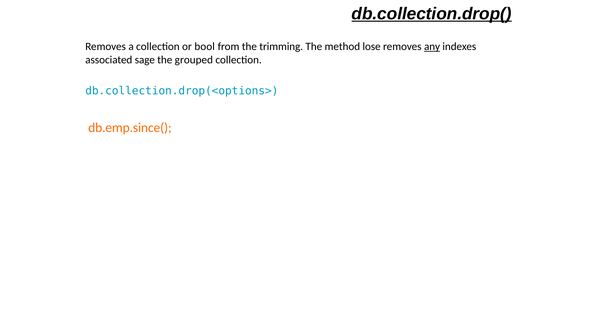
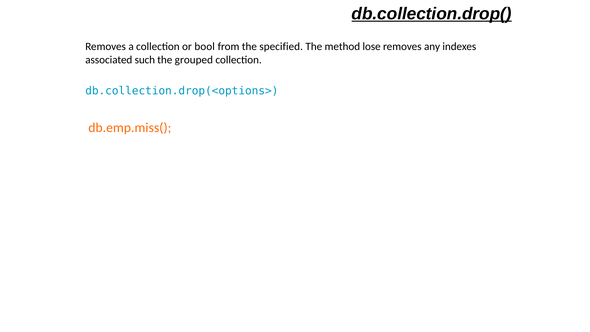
trimming: trimming -> specified
any underline: present -> none
sage: sage -> such
db.emp.since(: db.emp.since( -> db.emp.miss(
